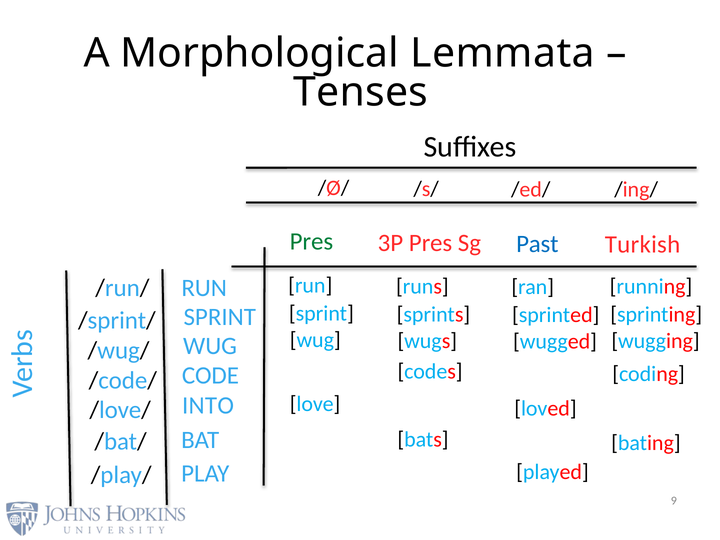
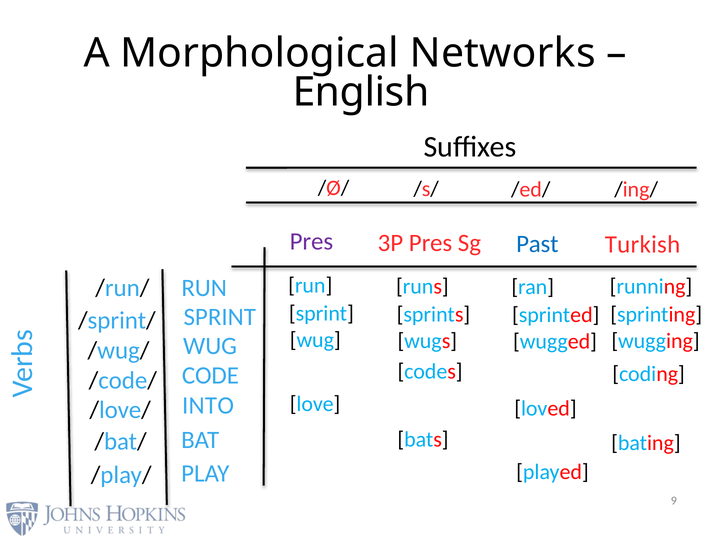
Lemmata: Lemmata -> Networks
Tenses: Tenses -> English
Pres at (311, 242) colour: green -> purple
